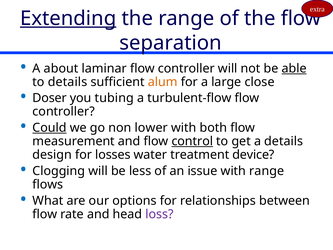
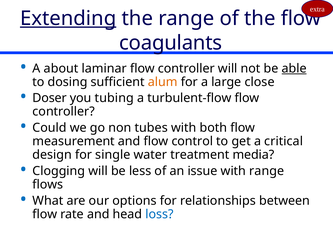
separation: separation -> coagulants
to details: details -> dosing
Could underline: present -> none
lower: lower -> tubes
control underline: present -> none
a details: details -> critical
losses: losses -> single
device: device -> media
loss colour: purple -> blue
